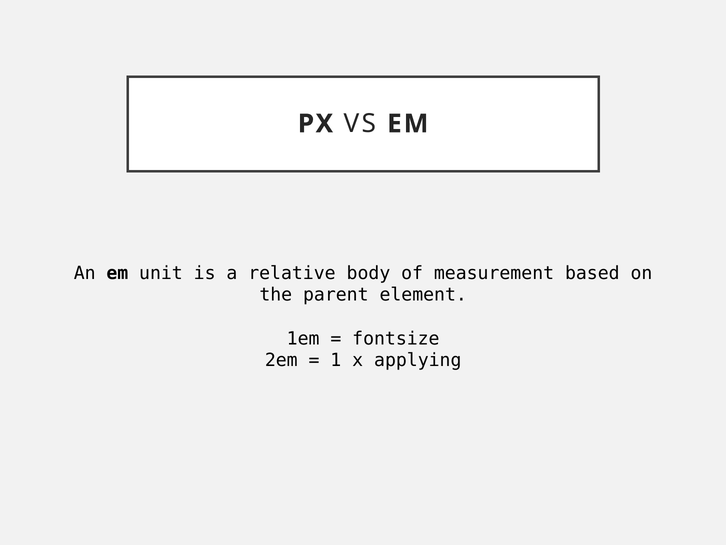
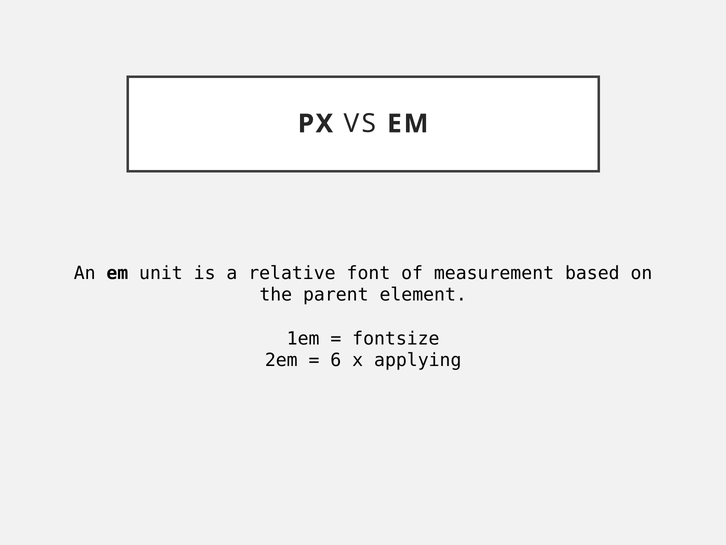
body: body -> font
1: 1 -> 6
